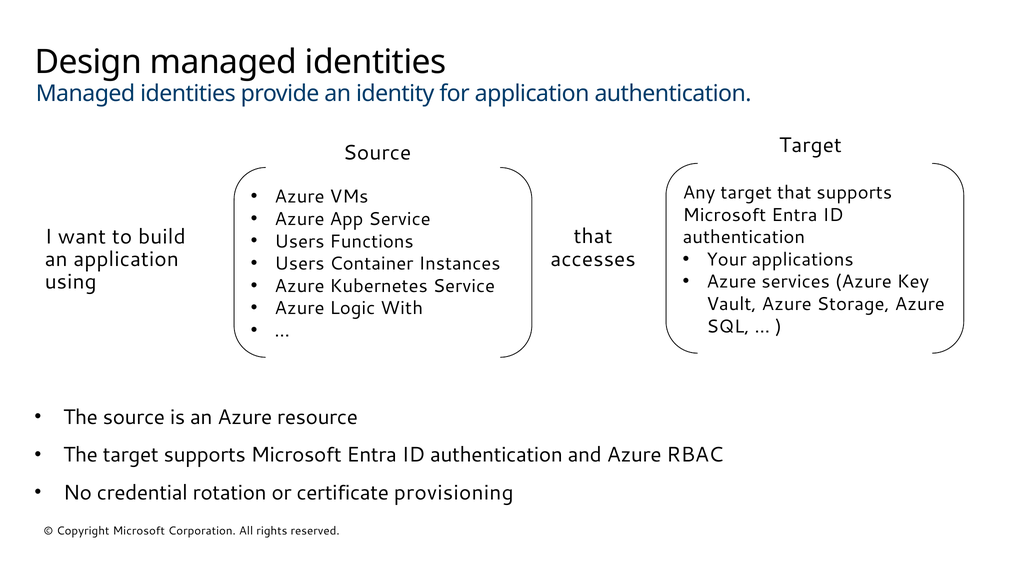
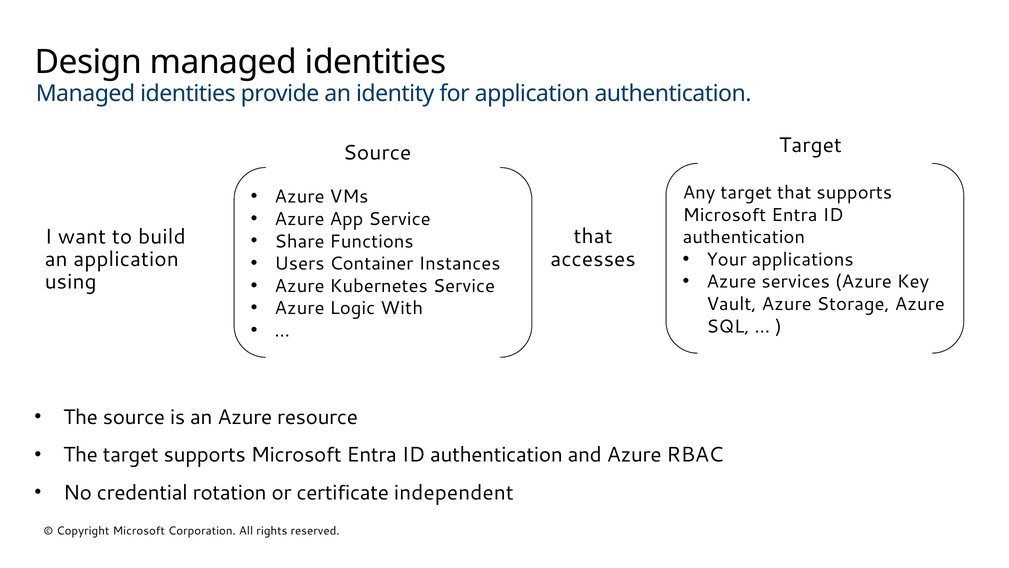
Users at (299, 241): Users -> Share
provisioning: provisioning -> independent
